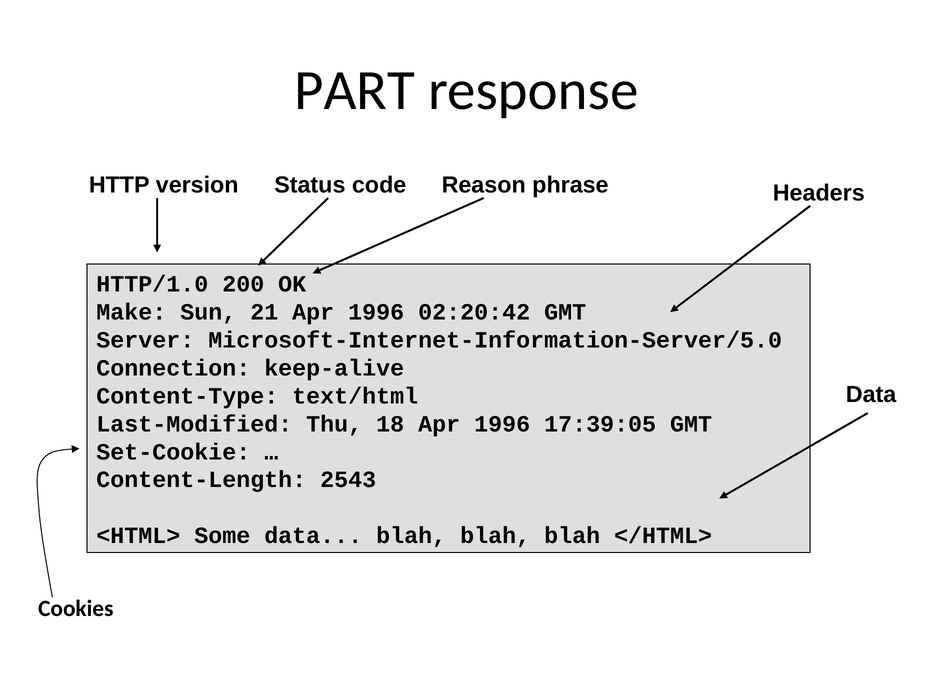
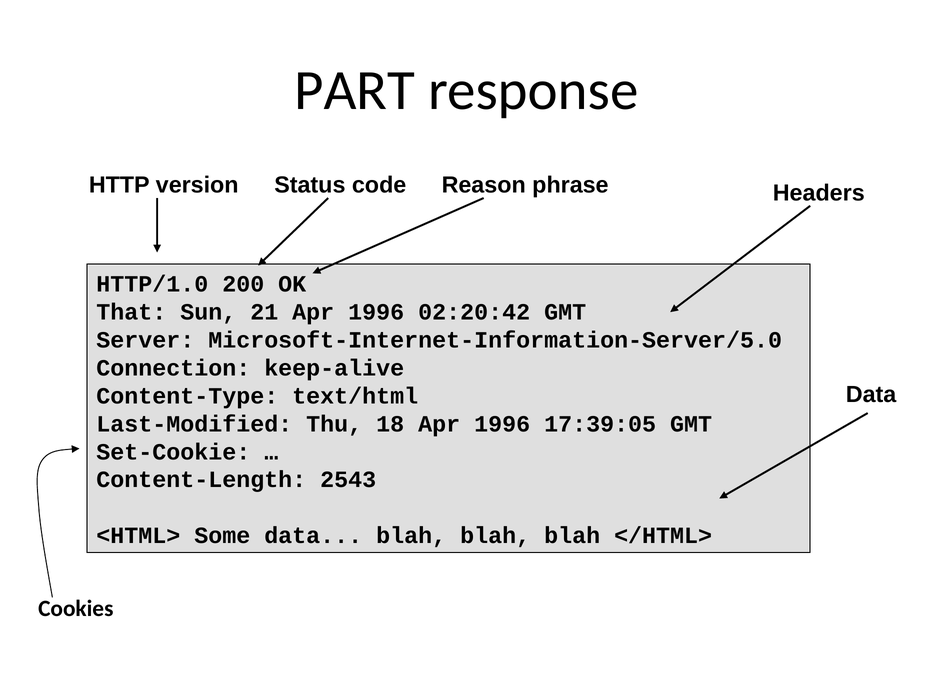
Make: Make -> That
